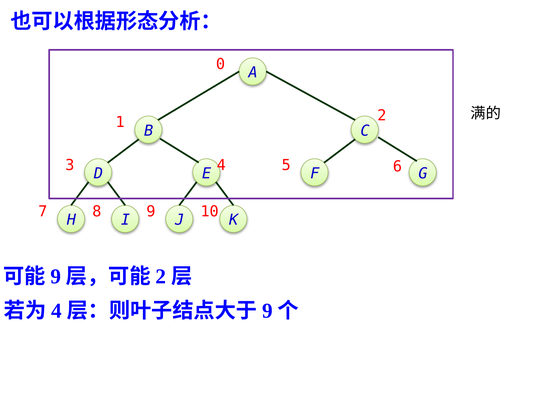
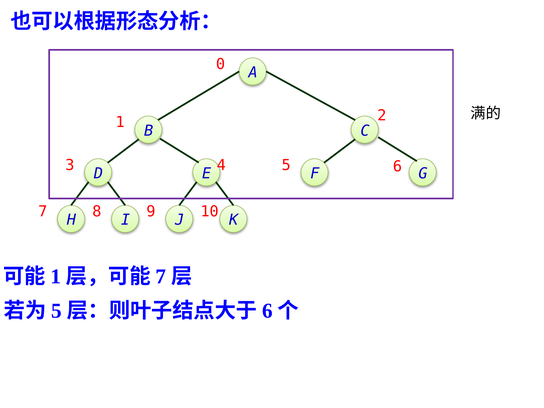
9 at (56, 277): 9 -> 1
2 at (161, 277): 2 -> 7
4 at (57, 311): 4 -> 5
9 at (267, 311): 9 -> 6
